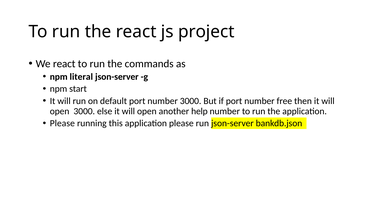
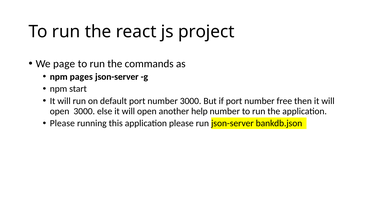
We react: react -> page
literal: literal -> pages
